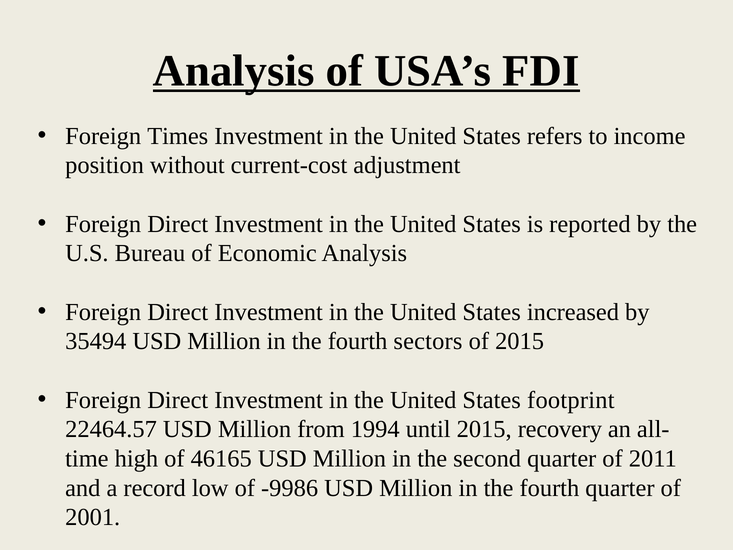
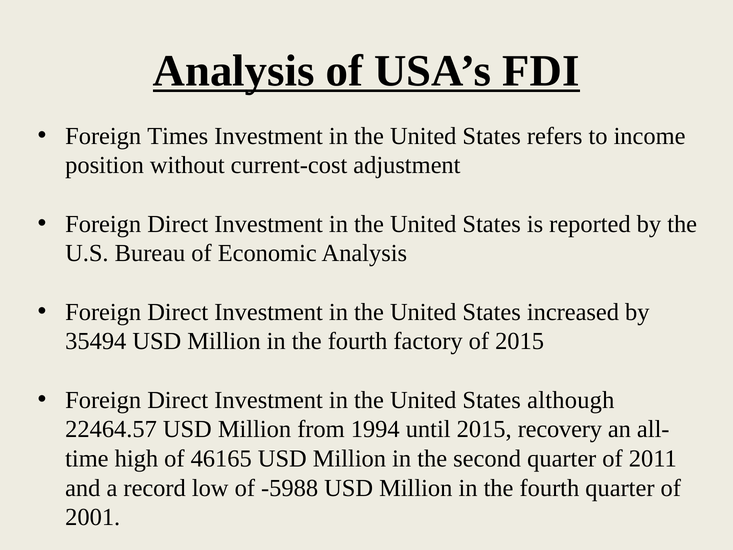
sectors: sectors -> factory
footprint: footprint -> although
-9986: -9986 -> -5988
